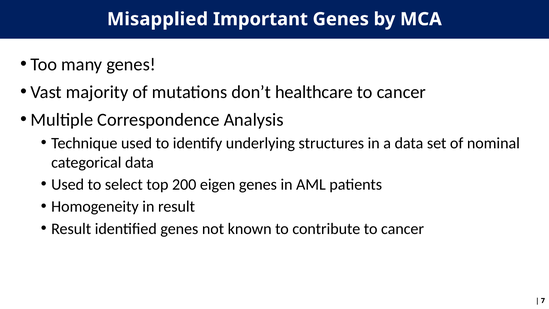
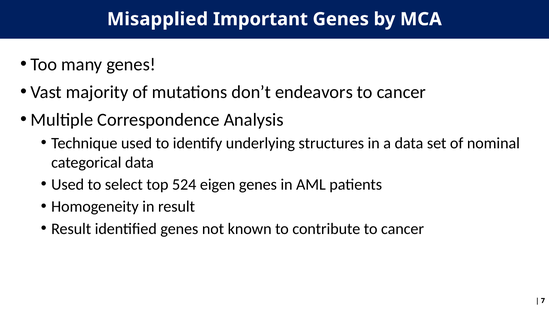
healthcare: healthcare -> endeavors
200: 200 -> 524
